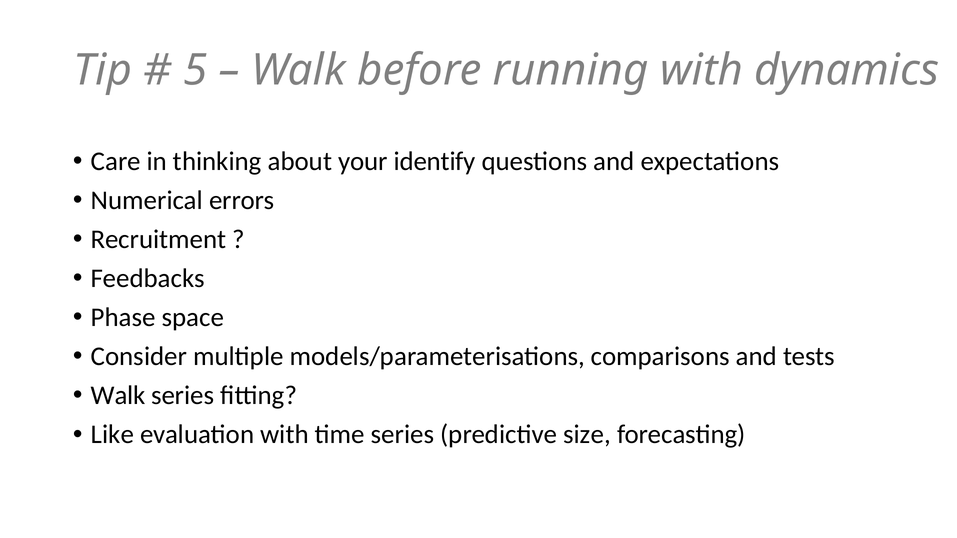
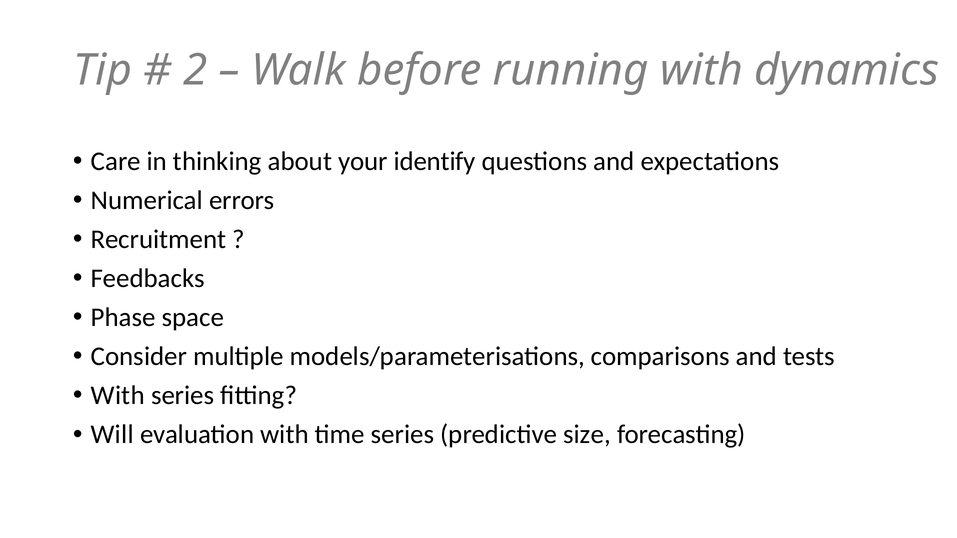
5: 5 -> 2
Walk at (118, 396): Walk -> With
Like: Like -> Will
